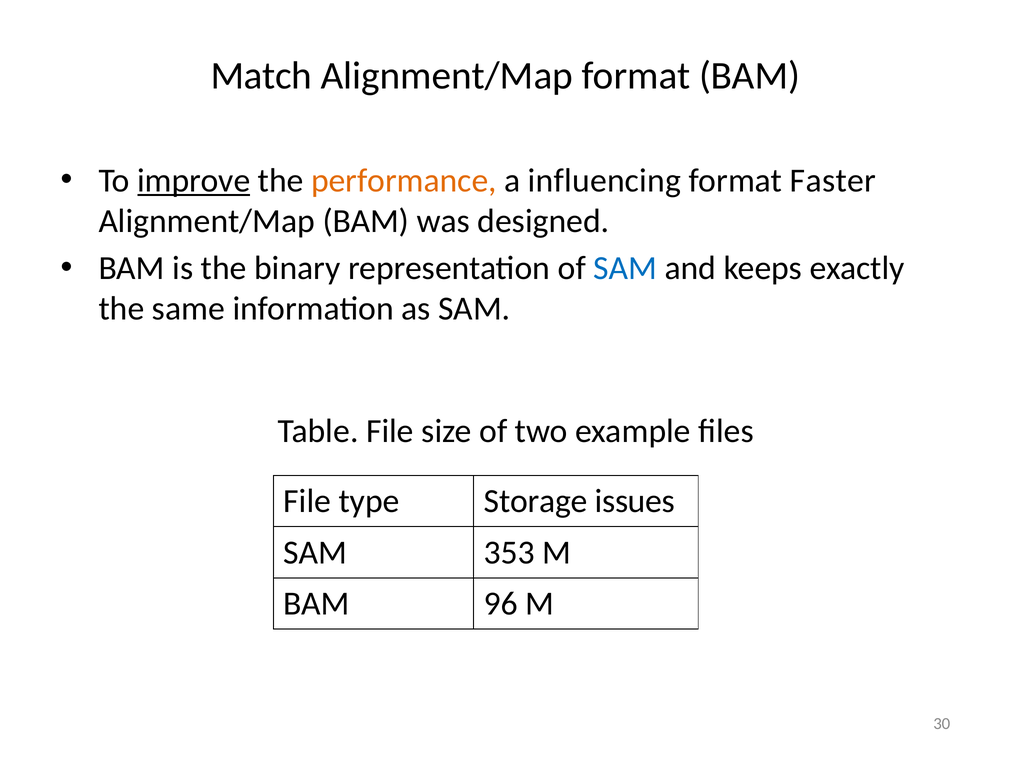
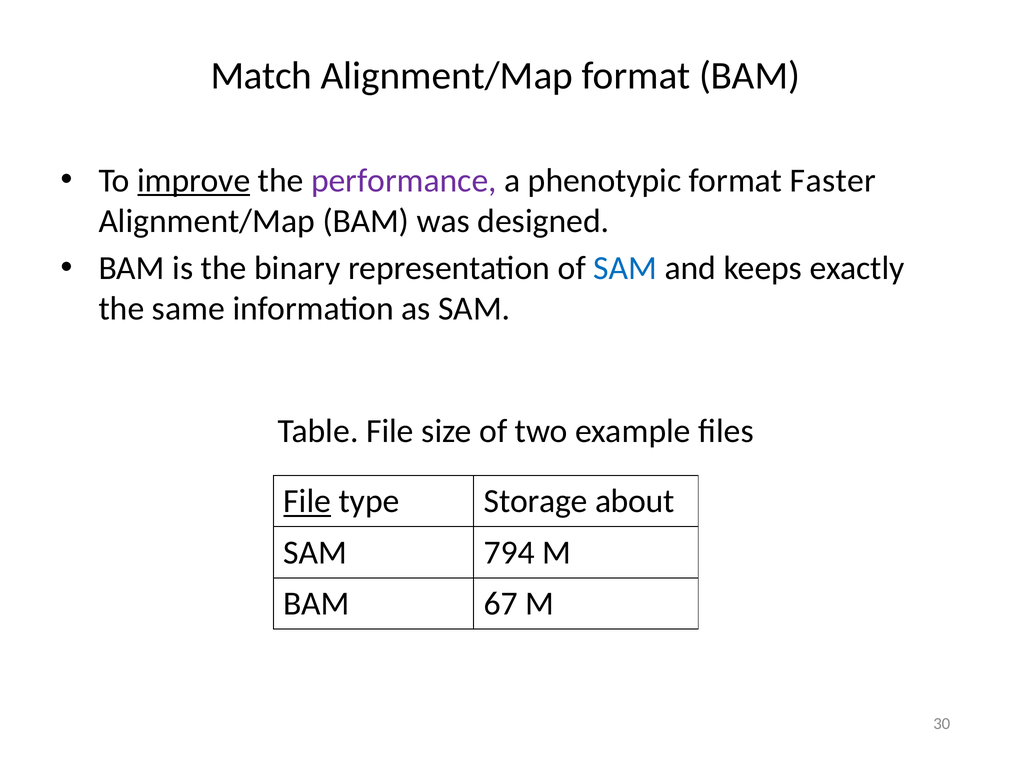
performance colour: orange -> purple
influencing: influencing -> phenotypic
File at (307, 501) underline: none -> present
issues: issues -> about
353: 353 -> 794
96: 96 -> 67
